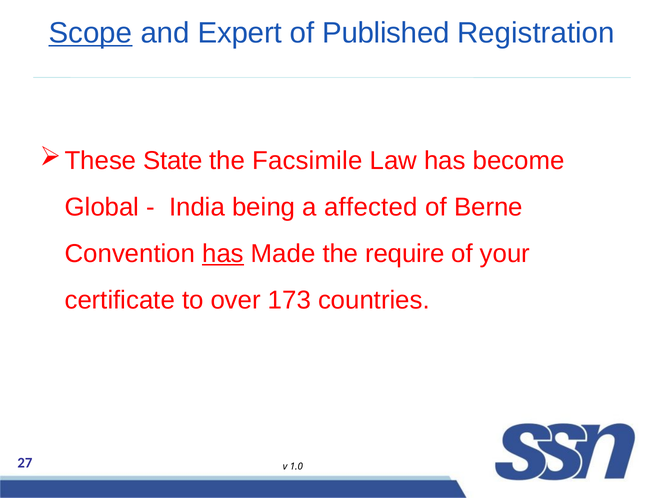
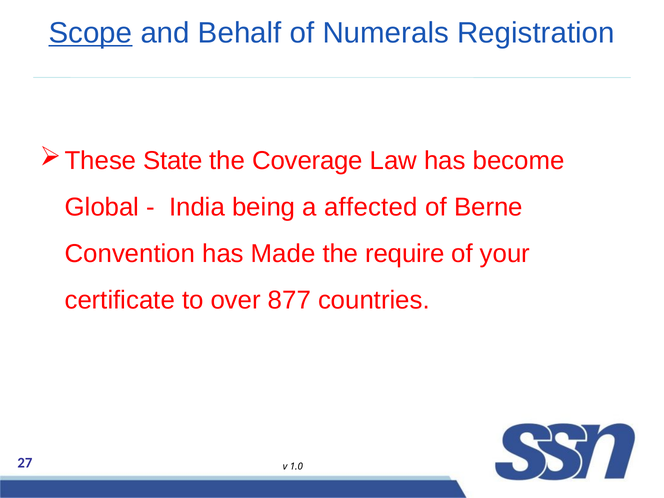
Expert: Expert -> Behalf
Published: Published -> Numerals
Facsimile: Facsimile -> Coverage
has at (223, 254) underline: present -> none
173: 173 -> 877
